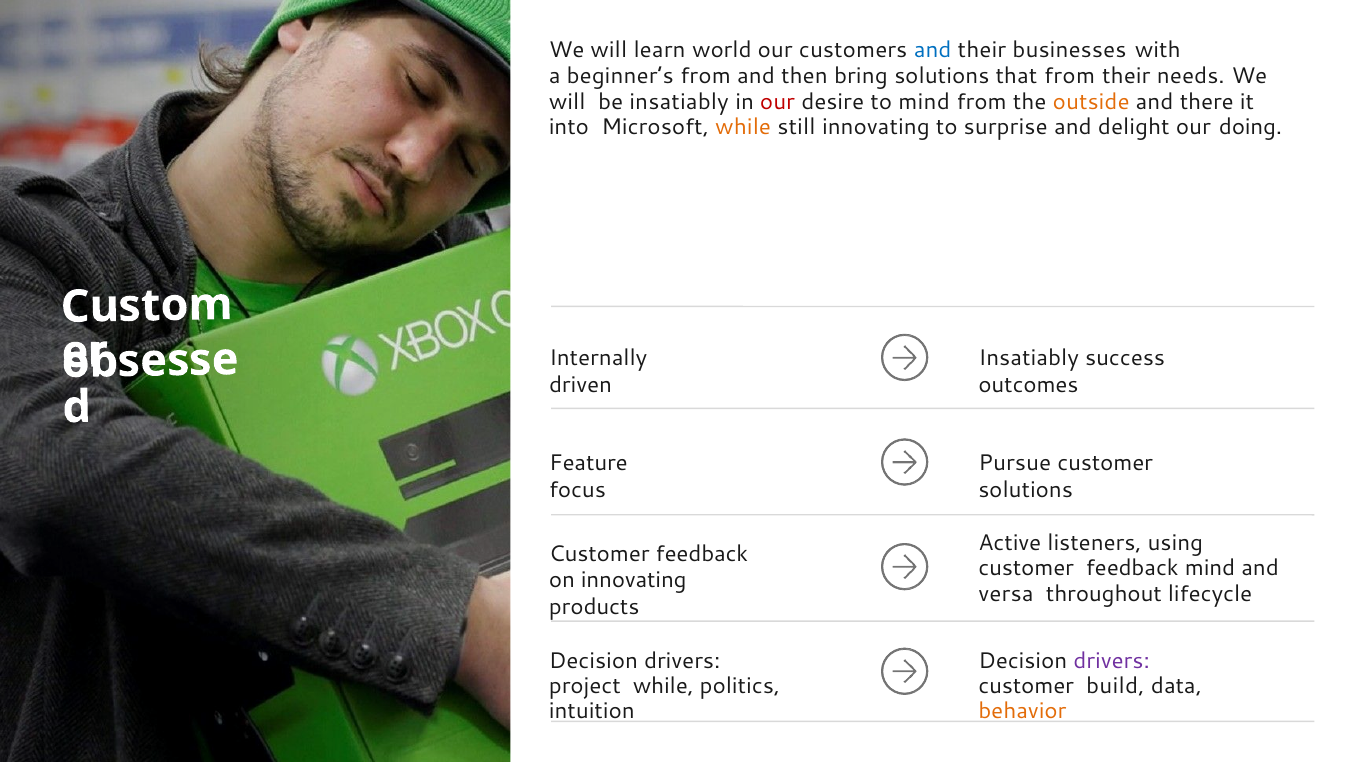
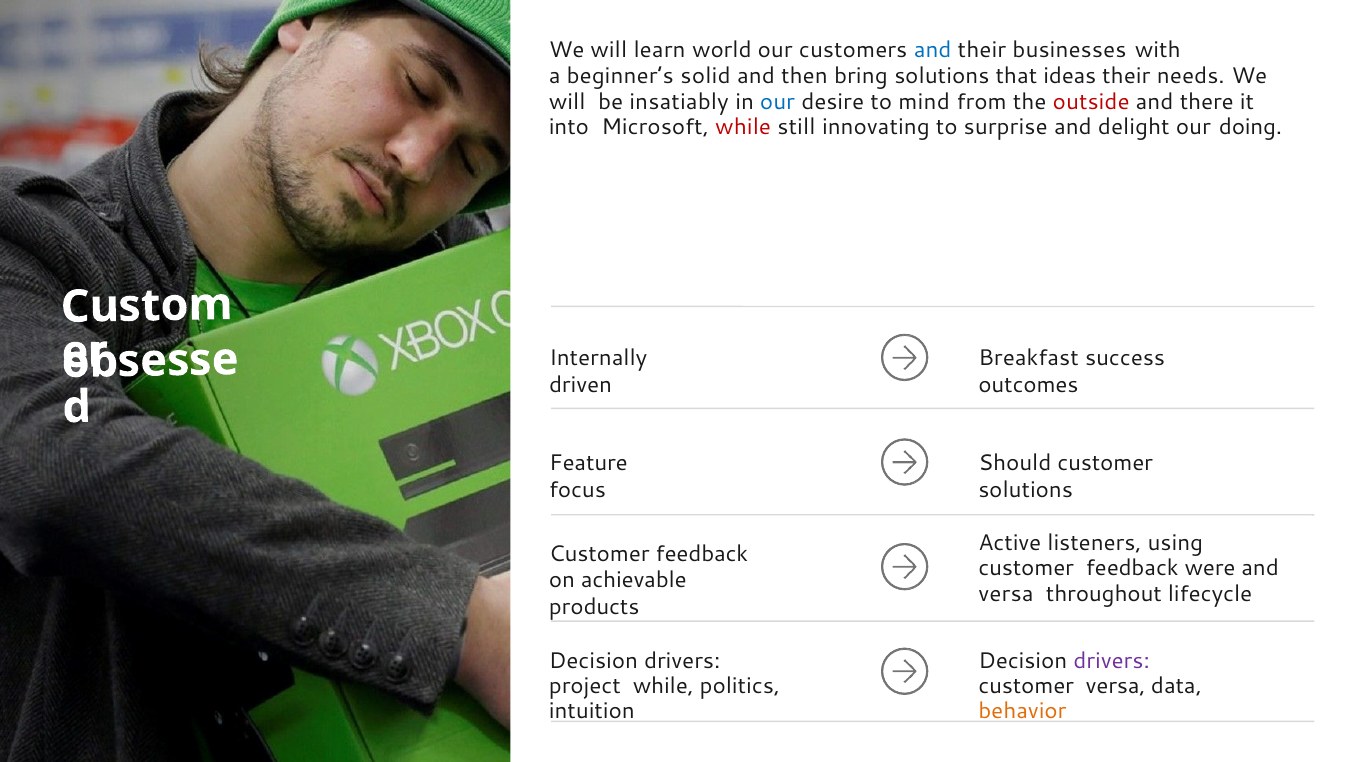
beginner’s from: from -> solid
that from: from -> ideas
our at (778, 102) colour: red -> blue
outside colour: orange -> red
while at (743, 127) colour: orange -> red
Insatiably at (1029, 358): Insatiably -> Breakfast
Pursue: Pursue -> Should
feedback mind: mind -> were
on innovating: innovating -> achievable
customer build: build -> versa
